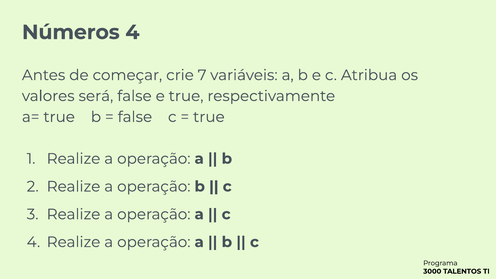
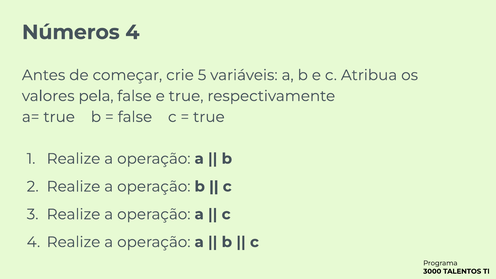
7: 7 -> 5
será: será -> pela
